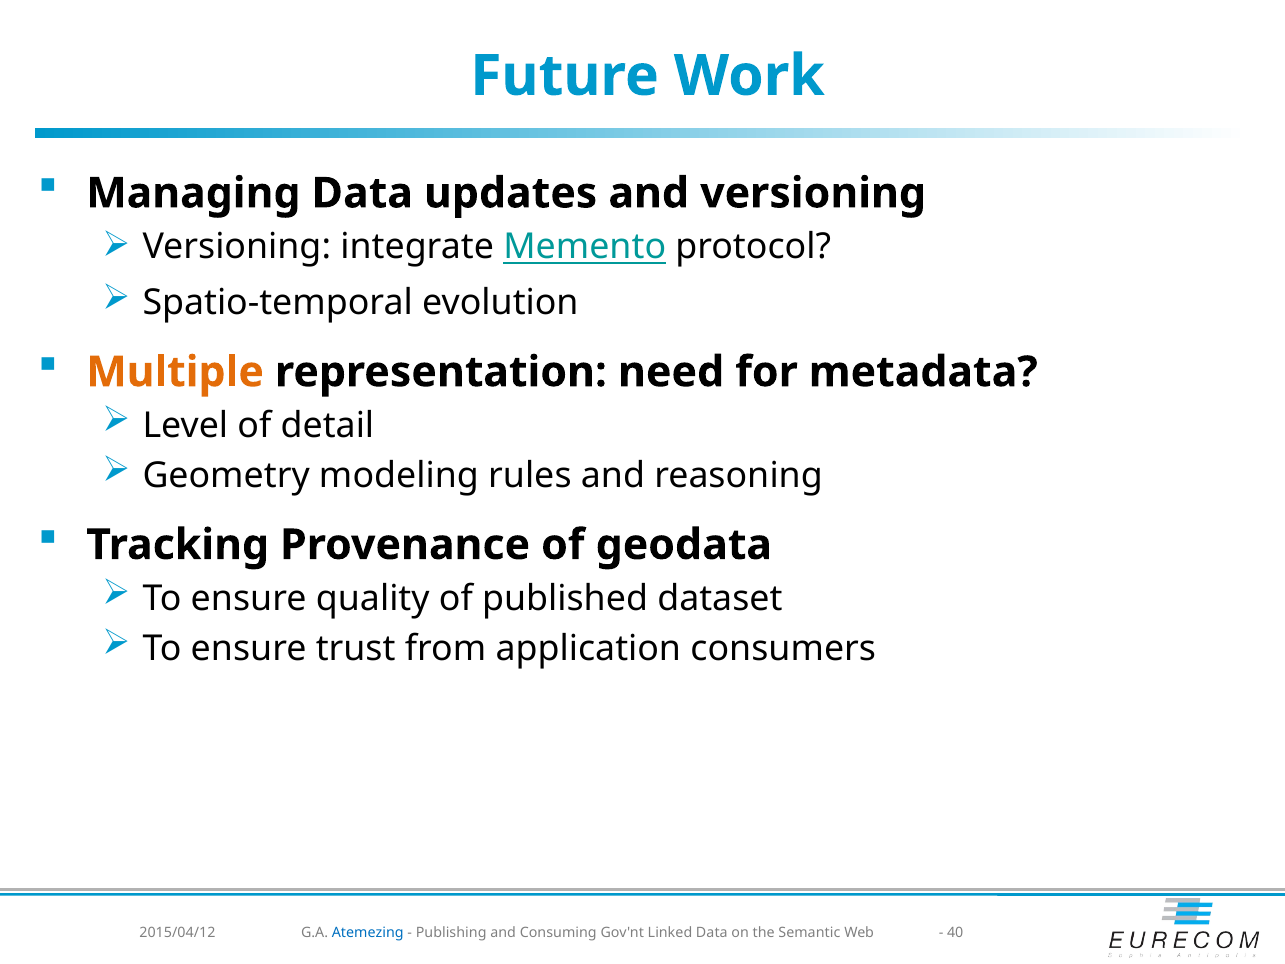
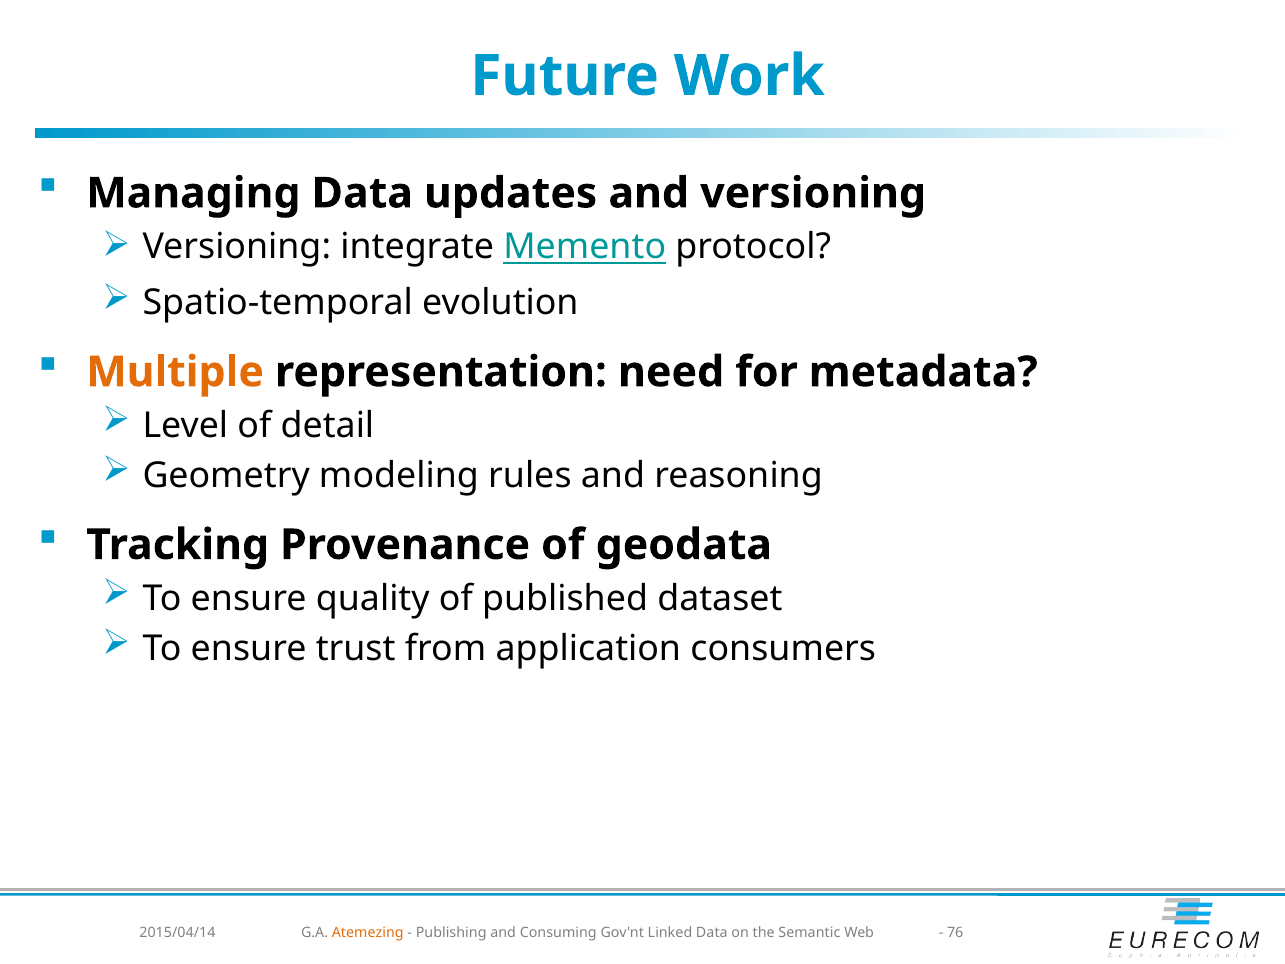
2015/04/12: 2015/04/12 -> 2015/04/14
Atemezing colour: blue -> orange
40: 40 -> 76
